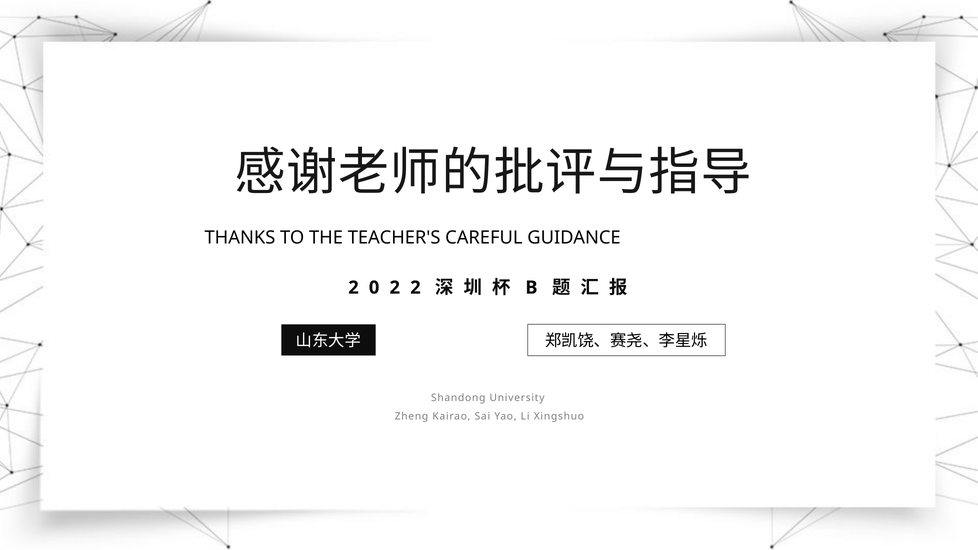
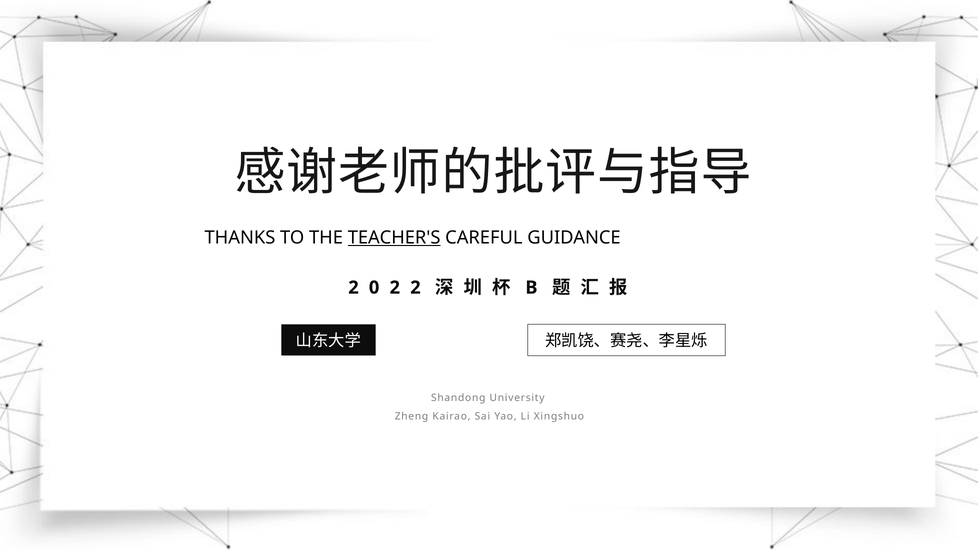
TEACHER'S underline: none -> present
